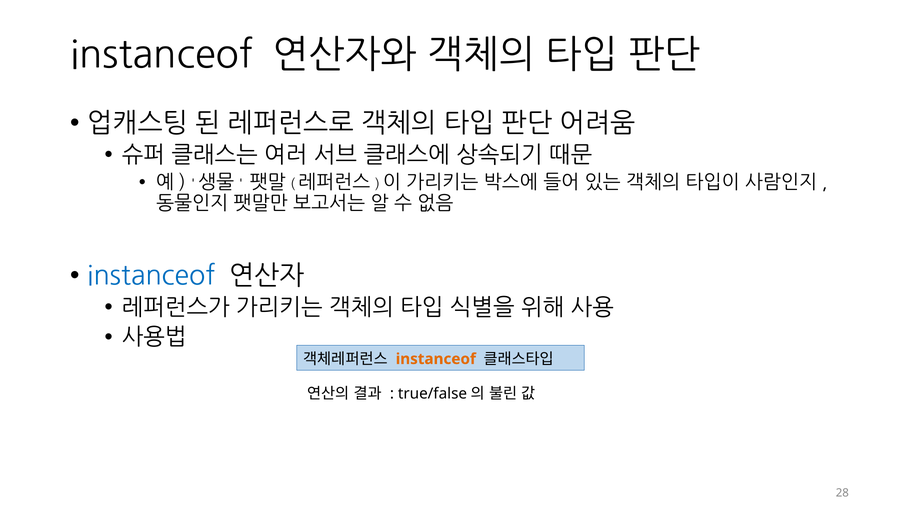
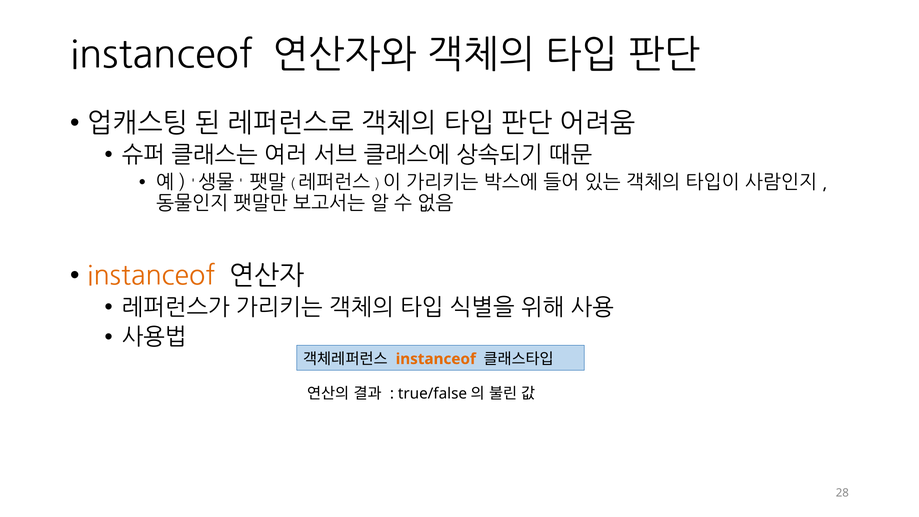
instanceof at (151, 276) colour: blue -> orange
